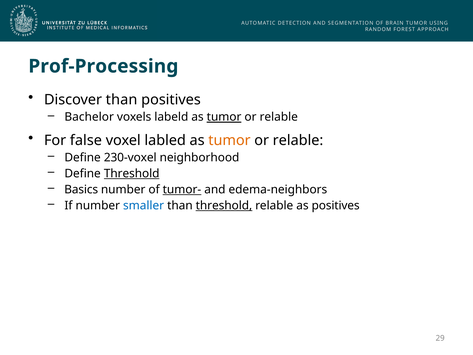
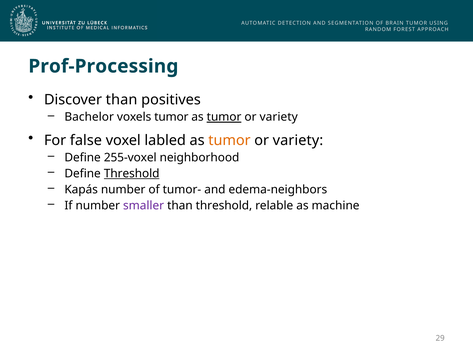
voxels labeld: labeld -> tumor
relable at (279, 117): relable -> variety
relable at (298, 140): relable -> variety
230-voxel: 230-voxel -> 255-voxel
Basics: Basics -> Kapás
tumor- underline: present -> none
smaller colour: blue -> purple
threshold at (224, 205) underline: present -> none
as positives: positives -> machine
